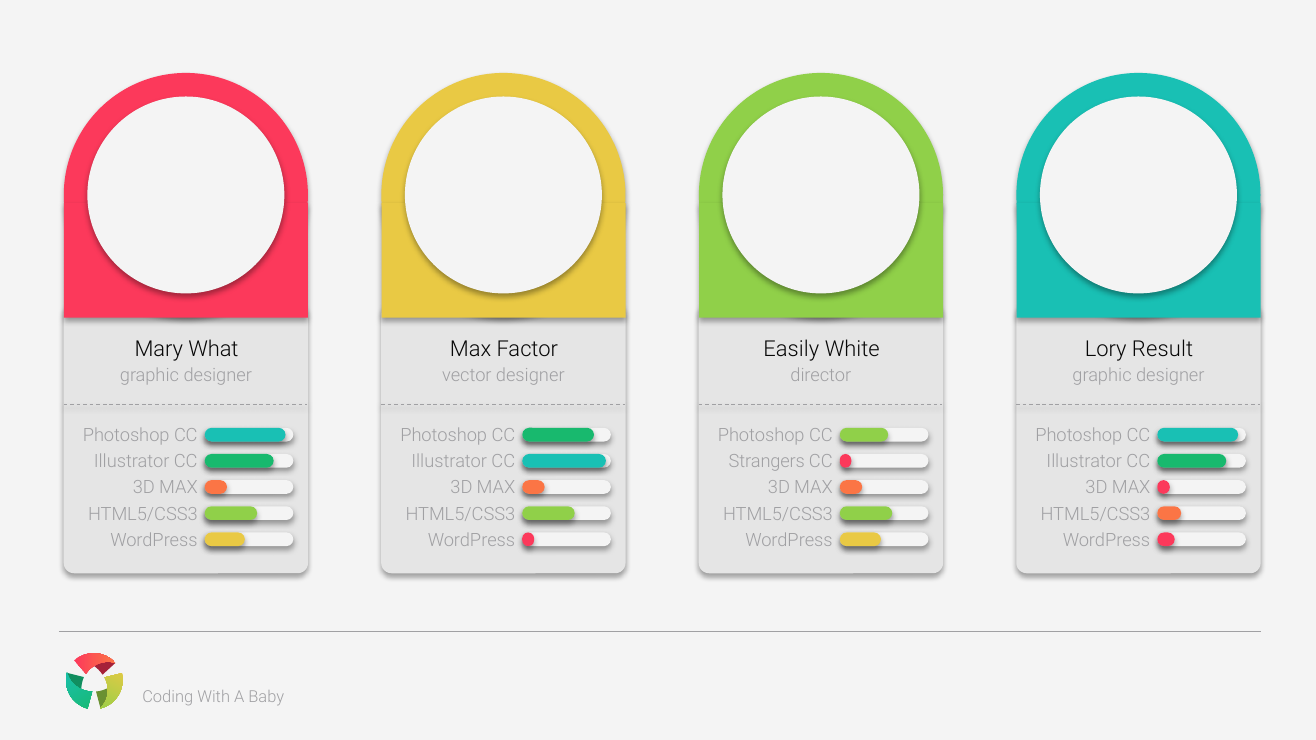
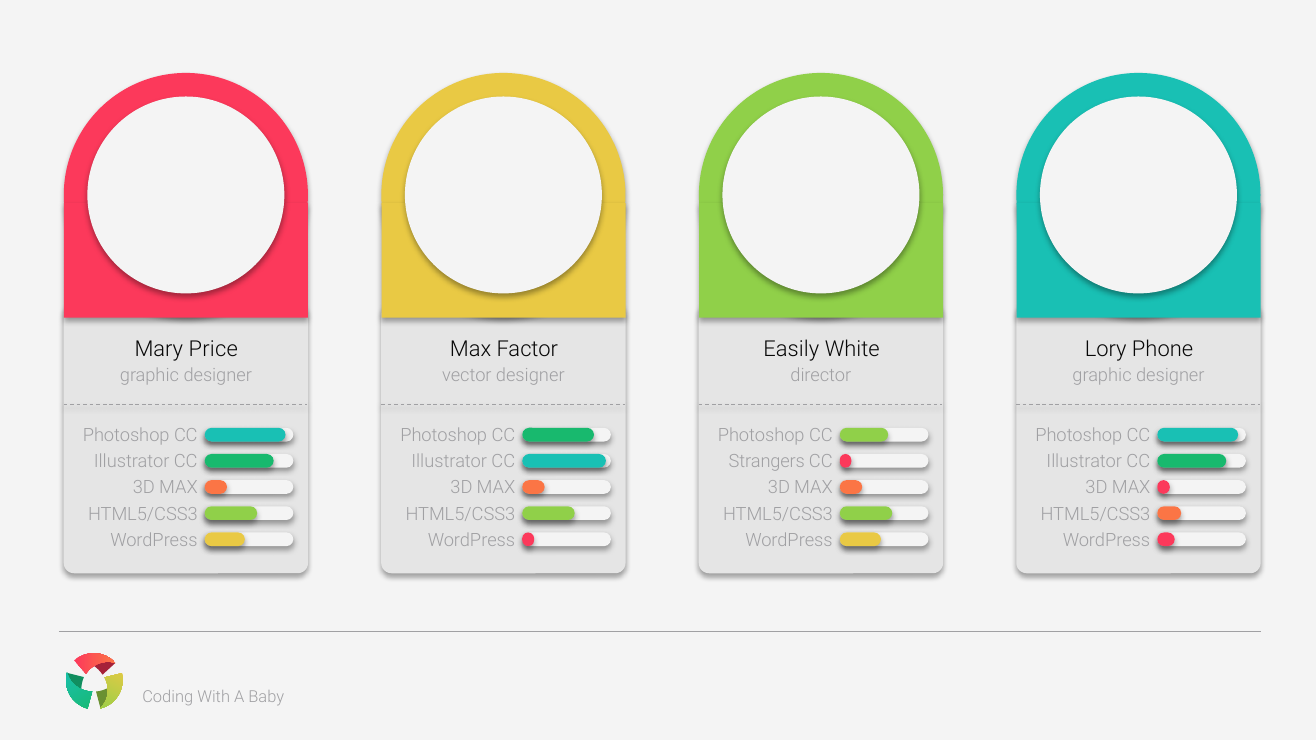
What: What -> Price
Result: Result -> Phone
